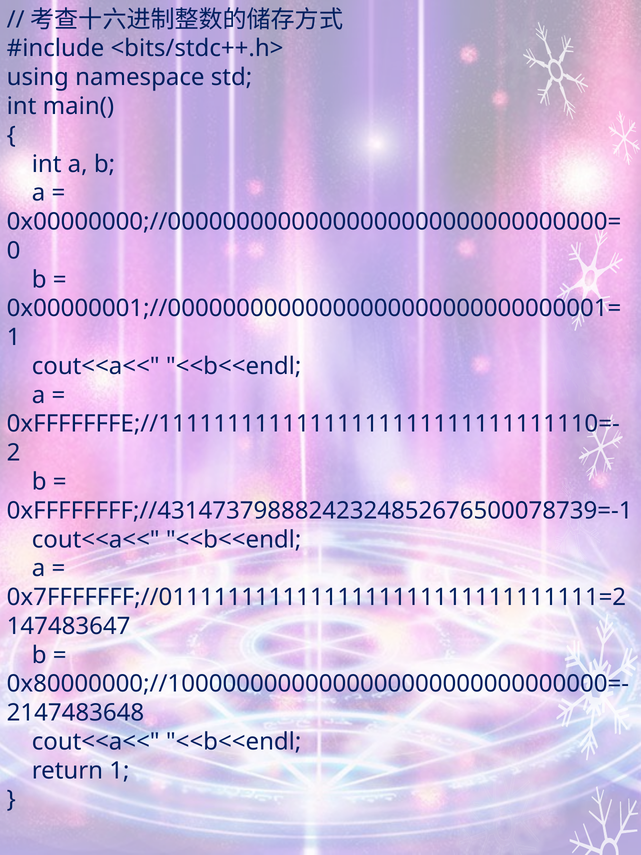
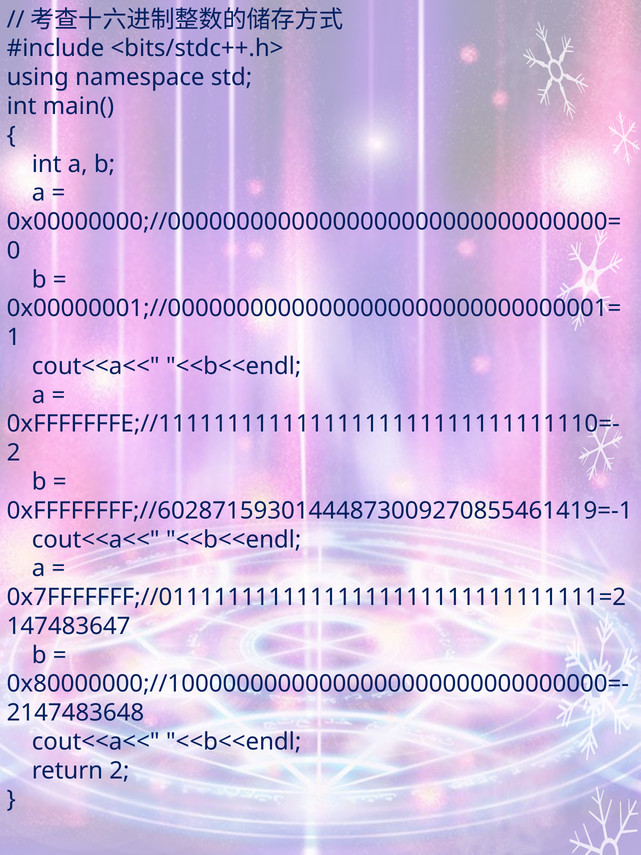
0xFFFFFFFF;//43147379888242324852676500078739=-1: 0xFFFFFFFF;//43147379888242324852676500078739=-1 -> 0xFFFFFFFF;//60287159301444873009270855461419=-1
return 1: 1 -> 2
